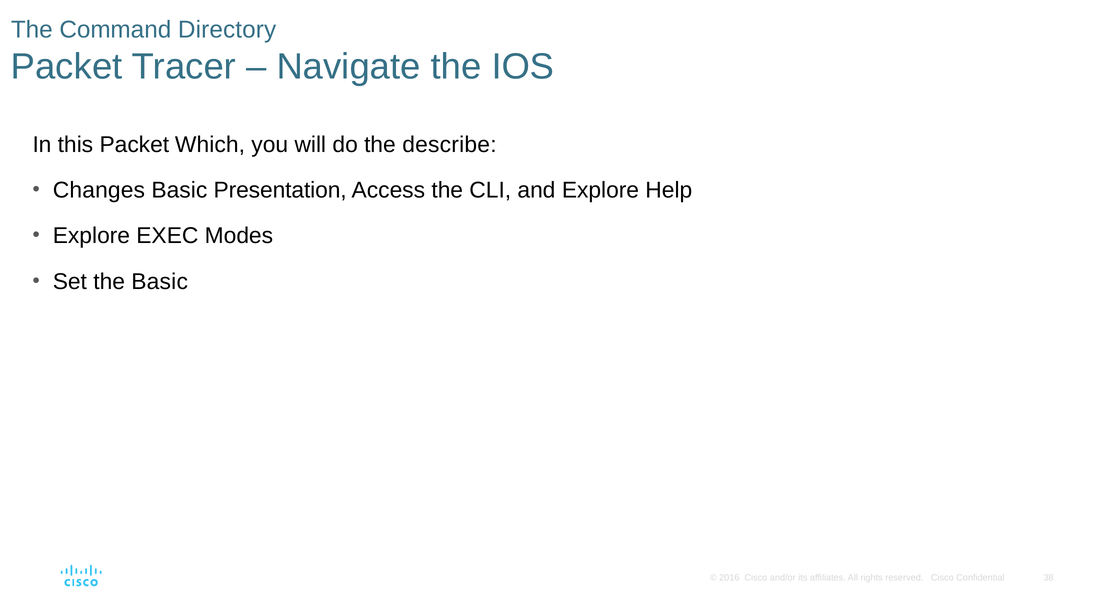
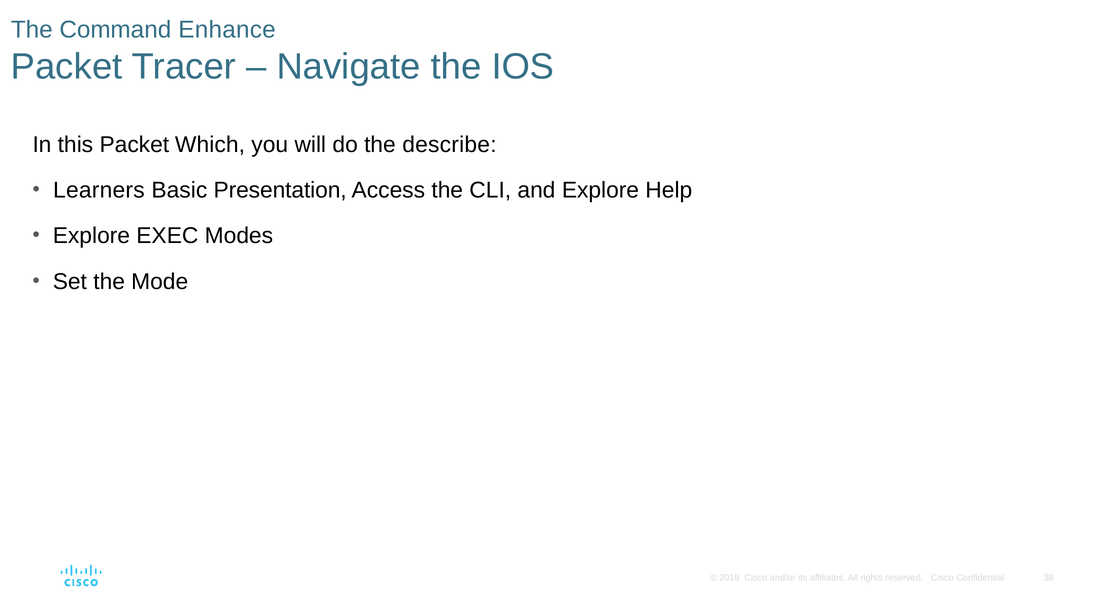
Directory: Directory -> Enhance
Changes: Changes -> Learners
the Basic: Basic -> Mode
